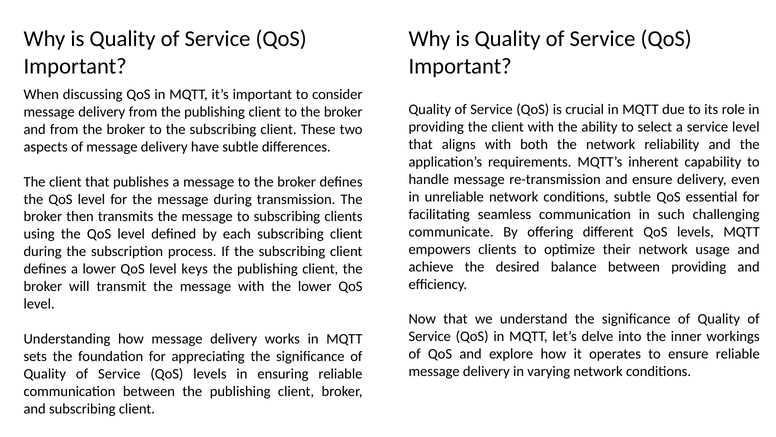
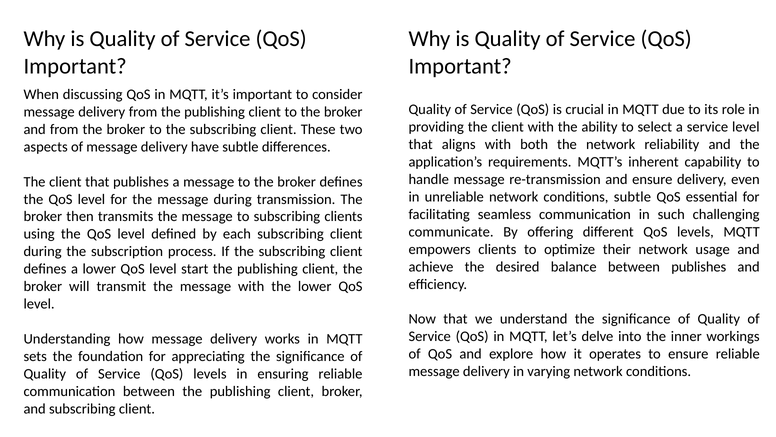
between providing: providing -> publishes
keys: keys -> start
